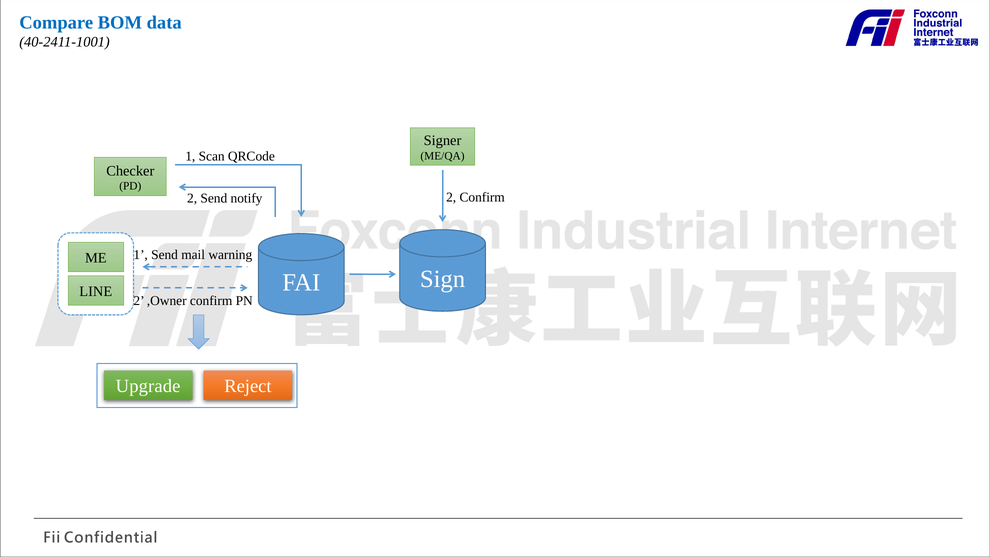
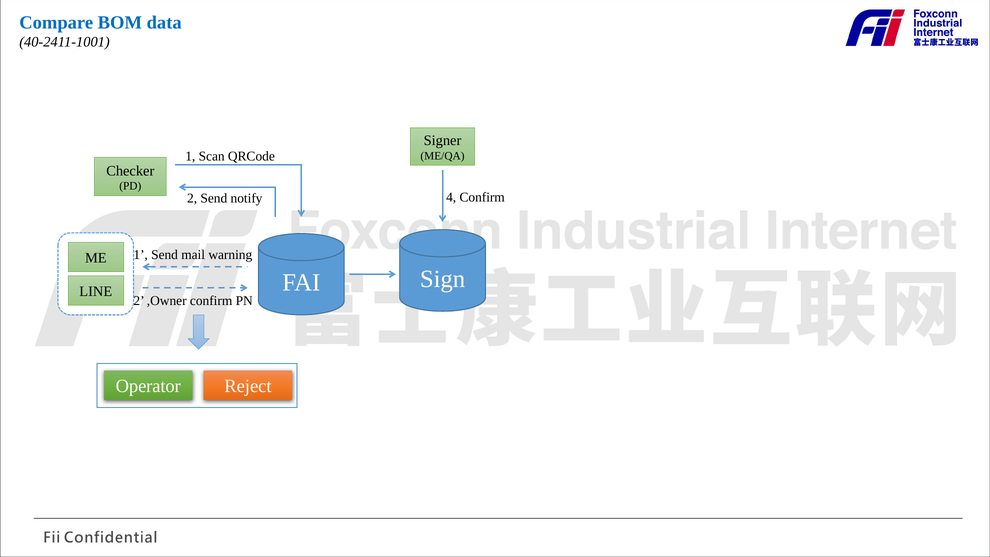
2 at (451, 197): 2 -> 4
Upgrade: Upgrade -> Operator
